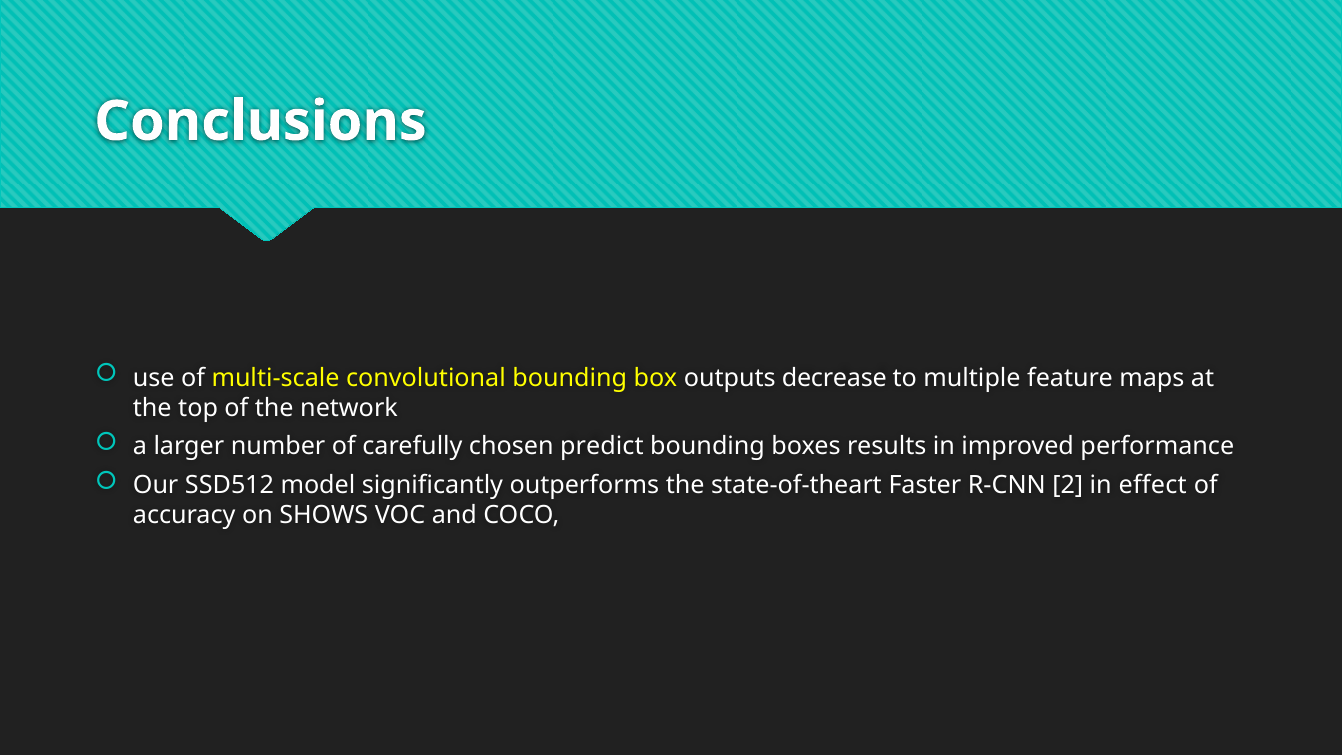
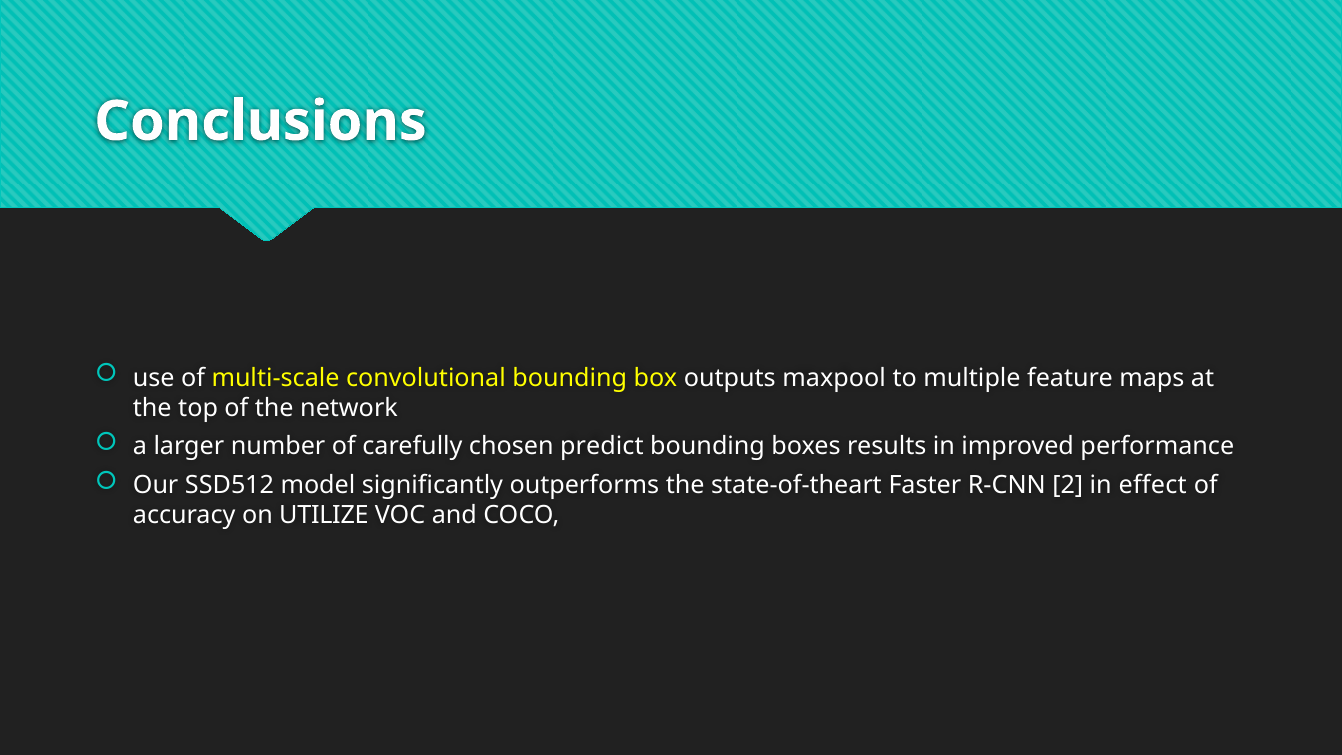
decrease: decrease -> maxpool
SHOWS: SHOWS -> UTILIZE
